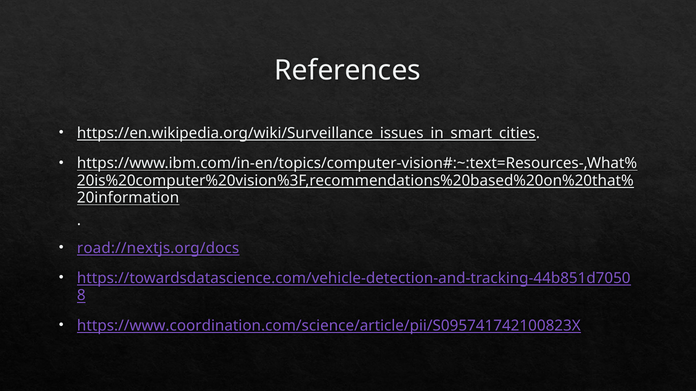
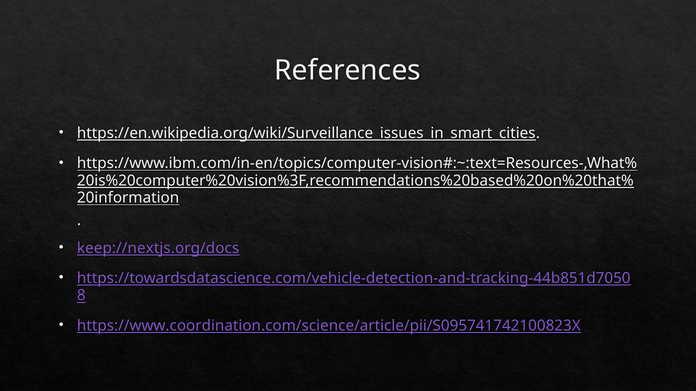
road://nextjs.org/docs: road://nextjs.org/docs -> keep://nextjs.org/docs
